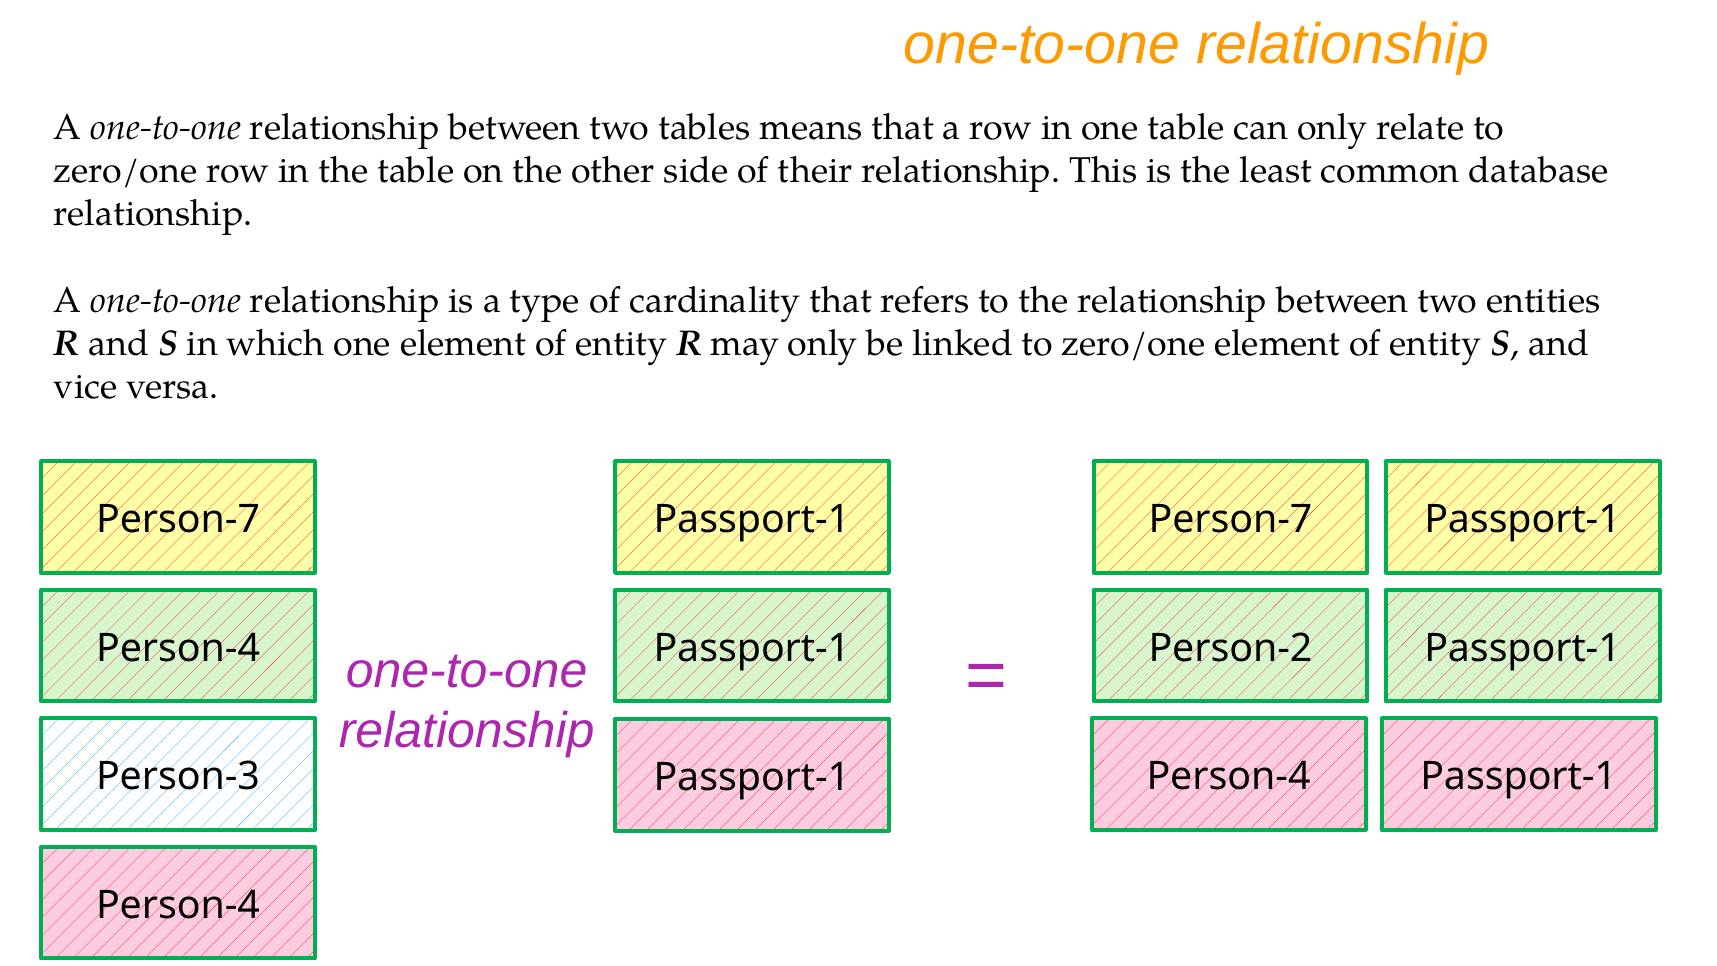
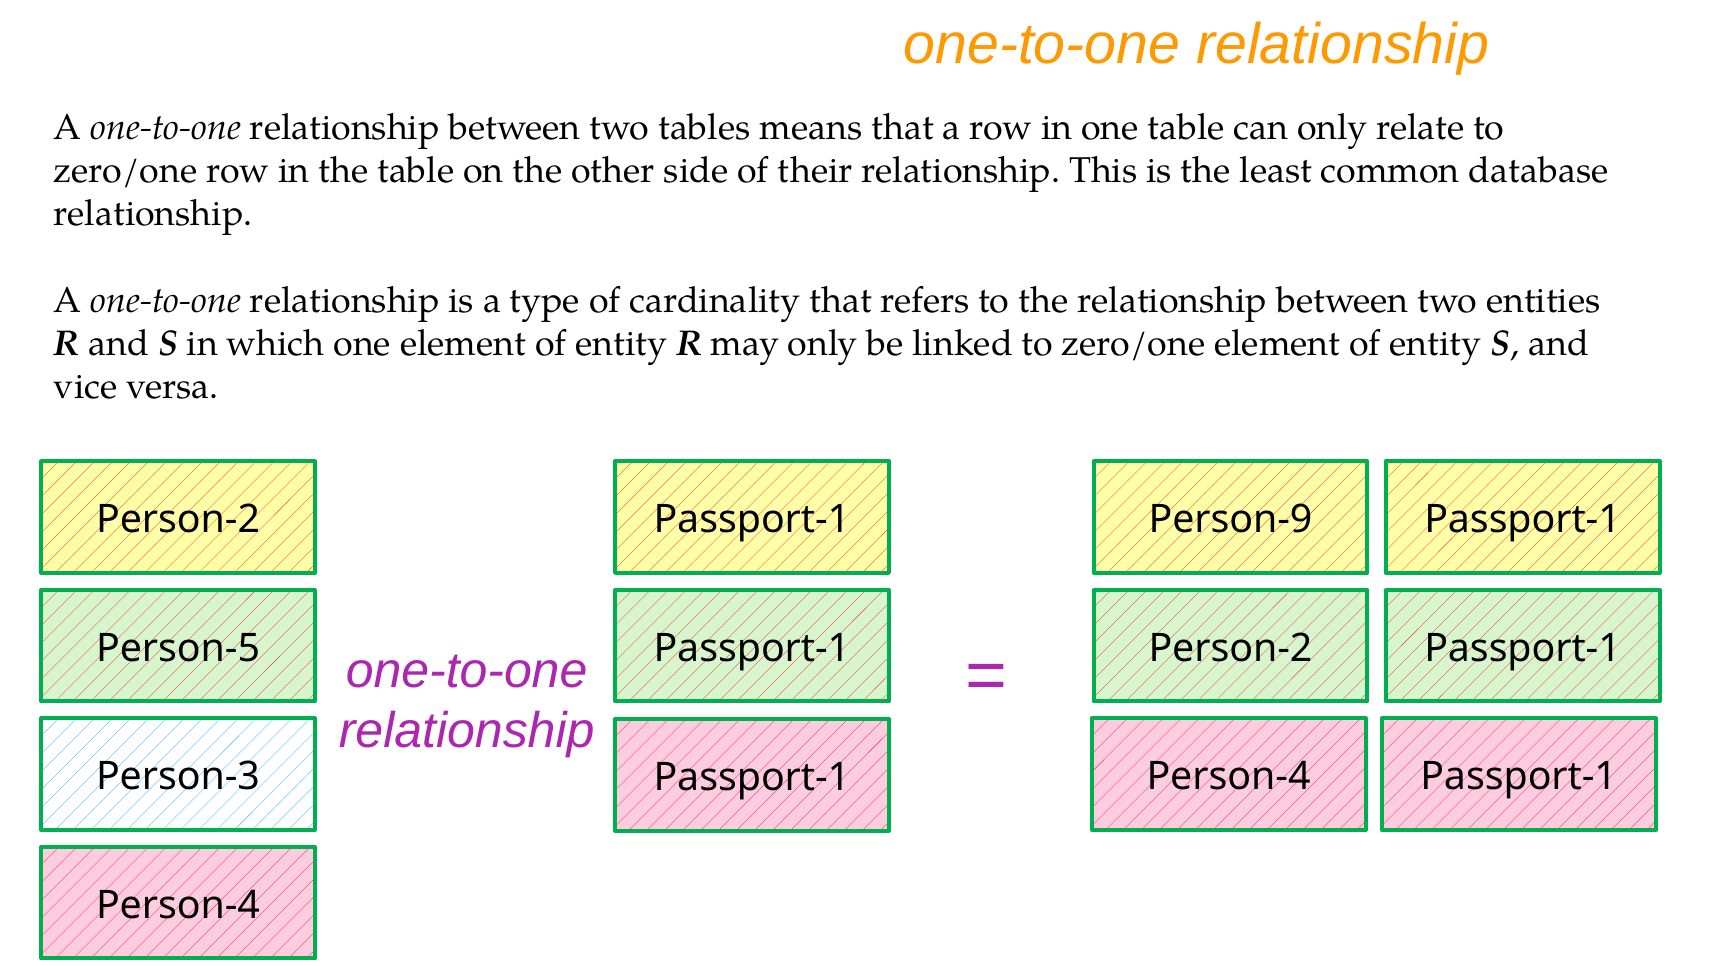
Person-7 at (178, 520): Person-7 -> Person-2
Passport-1 Person-7: Person-7 -> Person-9
Person-4 at (178, 648): Person-4 -> Person-5
